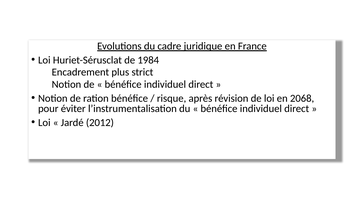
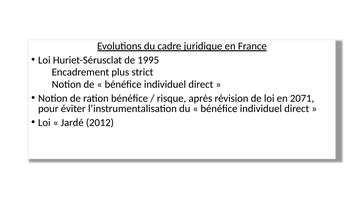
1984: 1984 -> 1995
2068: 2068 -> 2071
